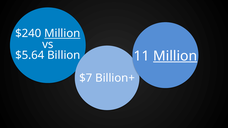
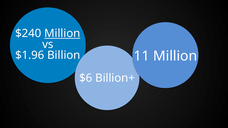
$5.64: $5.64 -> $1.96
Million at (175, 56) underline: present -> none
$7: $7 -> $6
